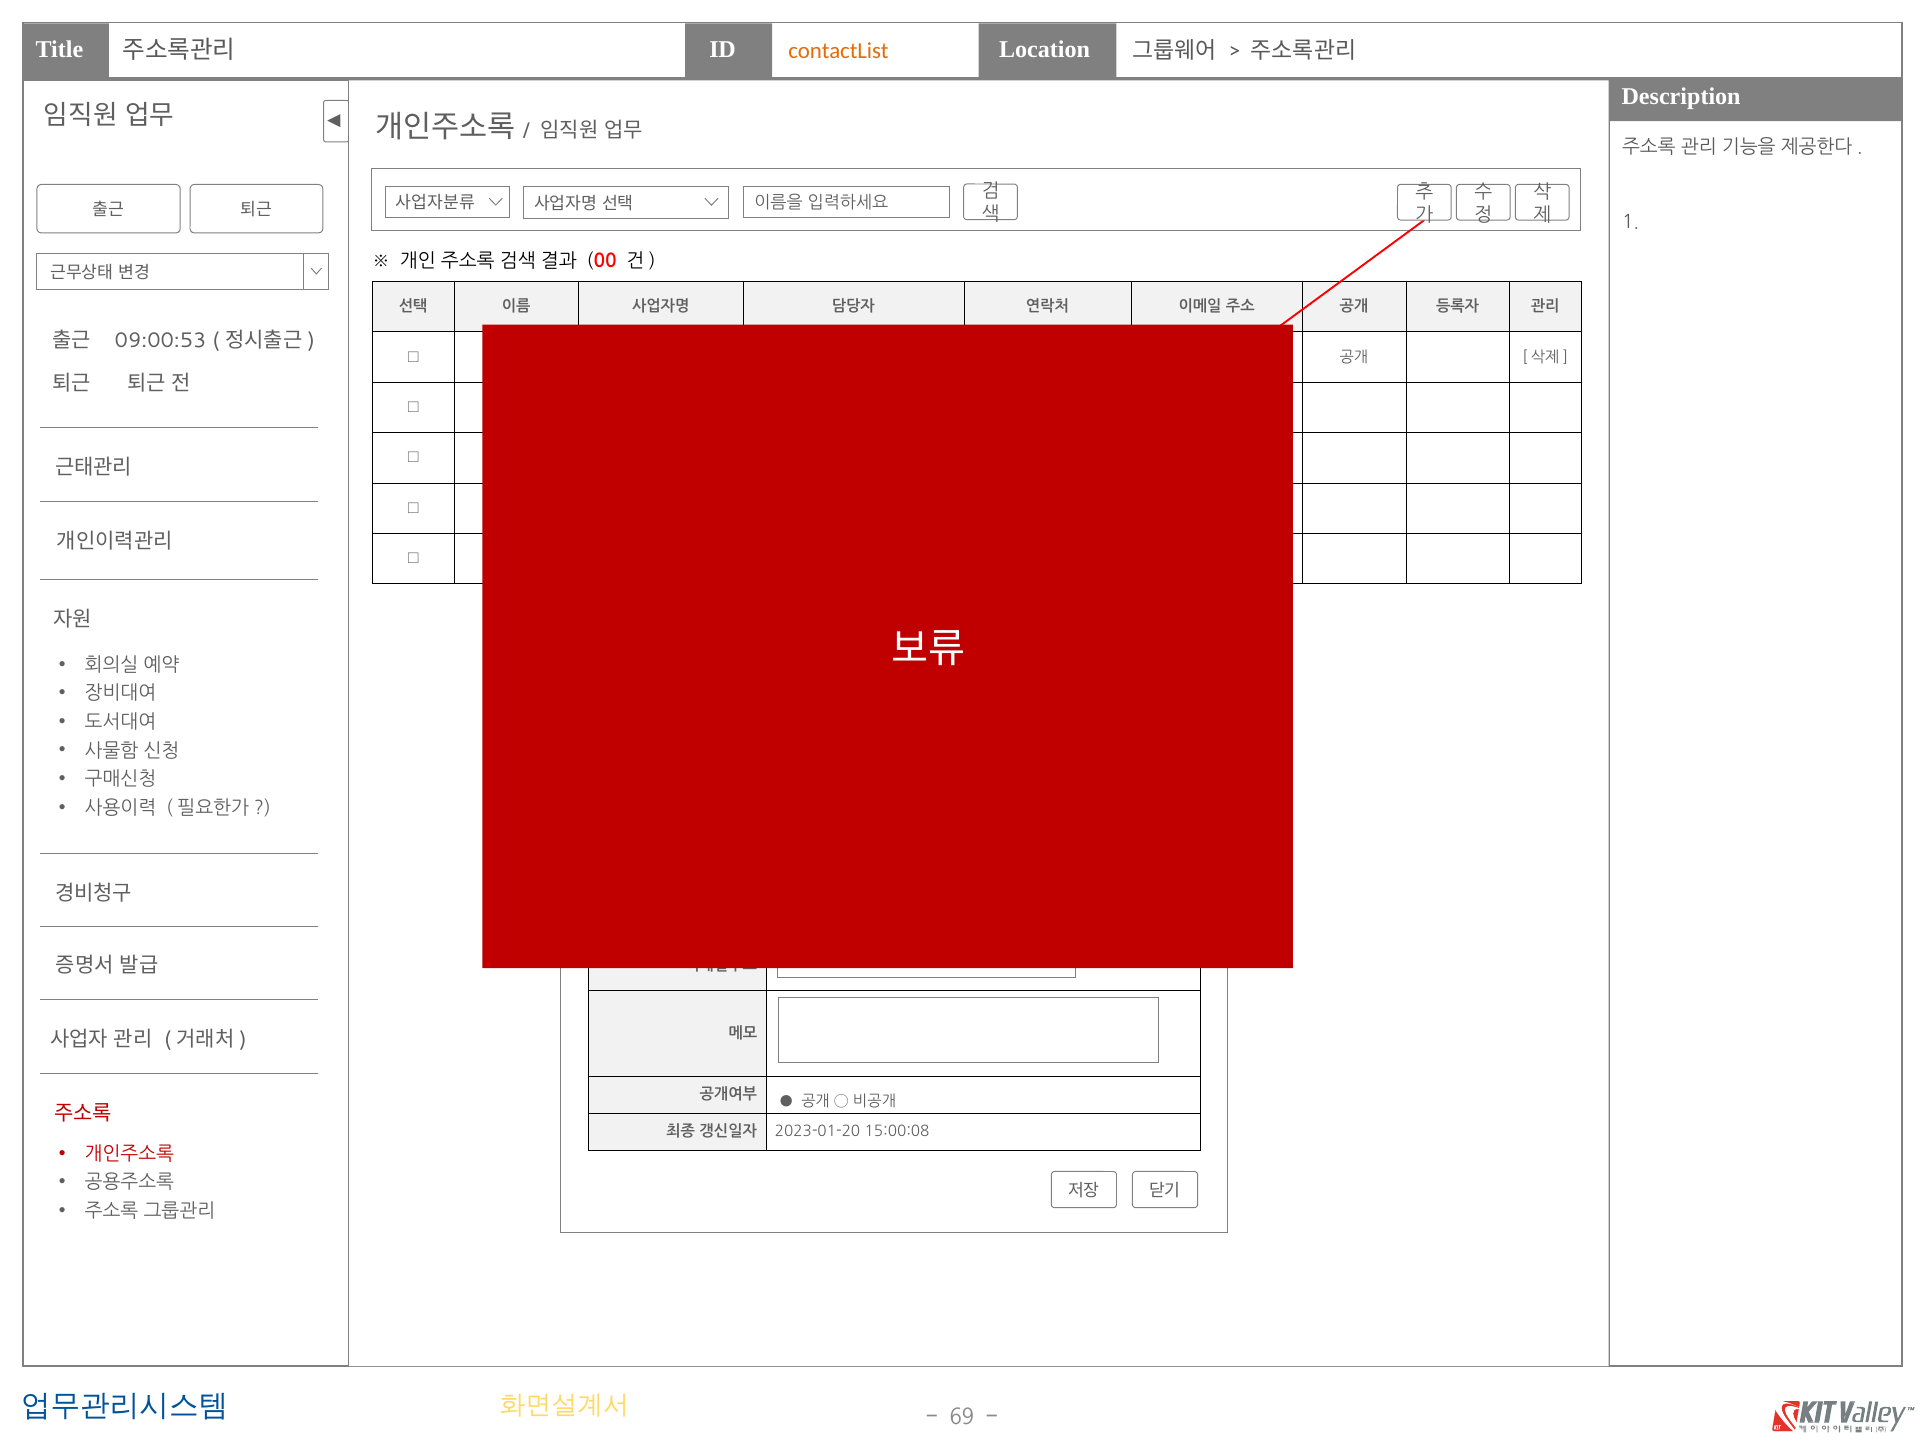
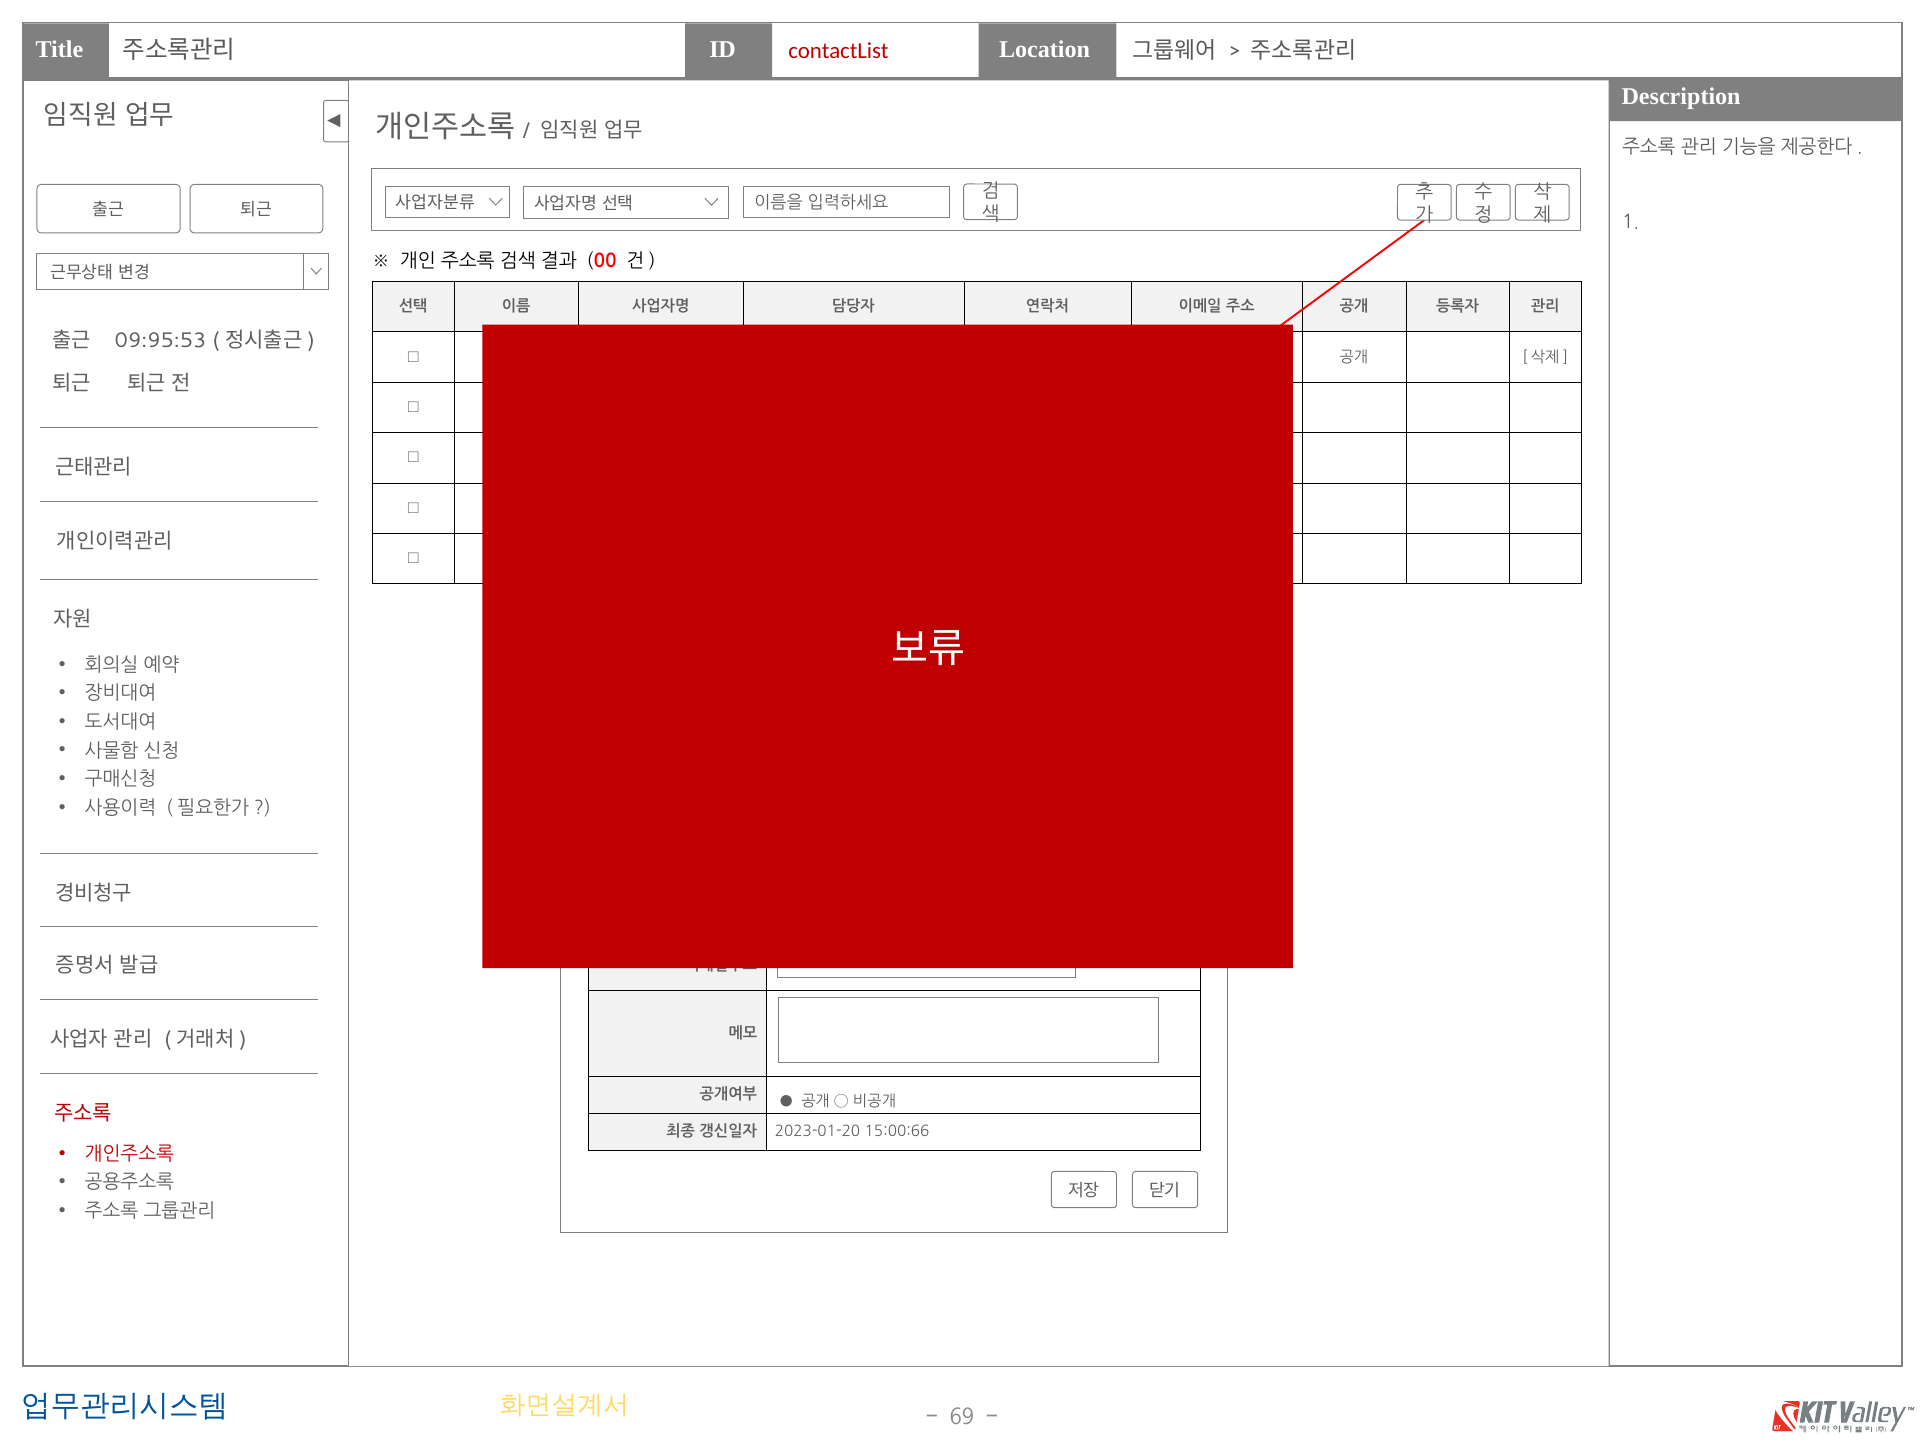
contactList colour: orange -> red
09:00:53: 09:00:53 -> 09:95:53
15:00:08: 15:00:08 -> 15:00:66
